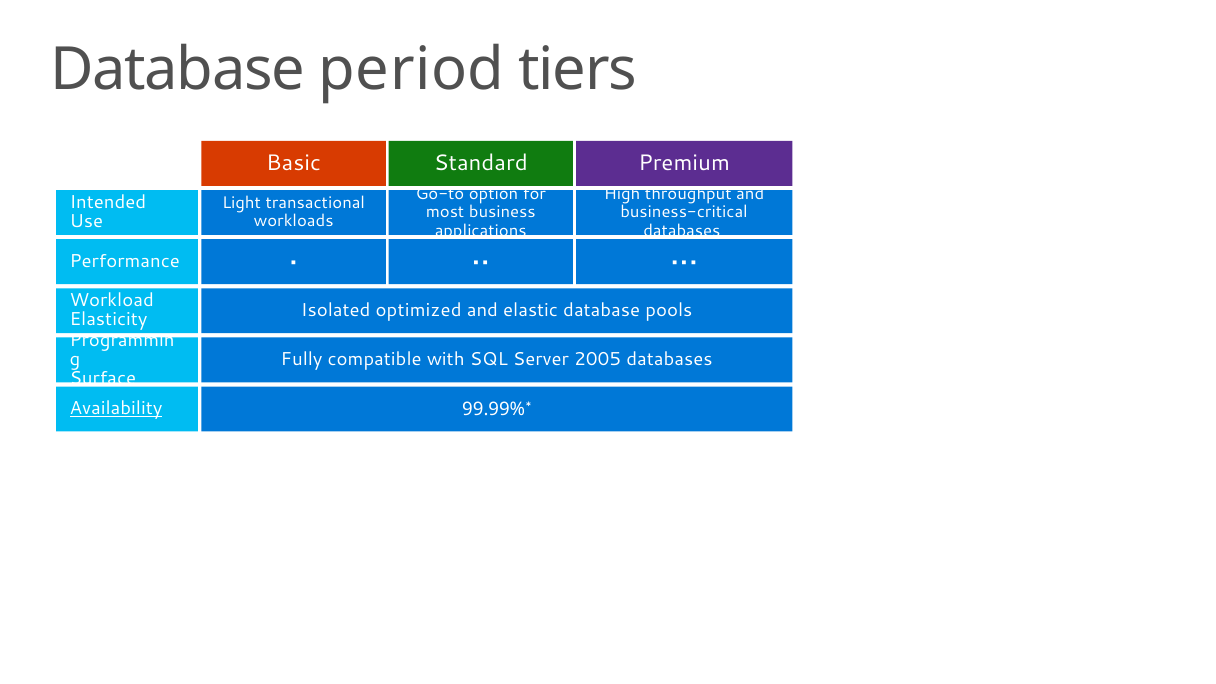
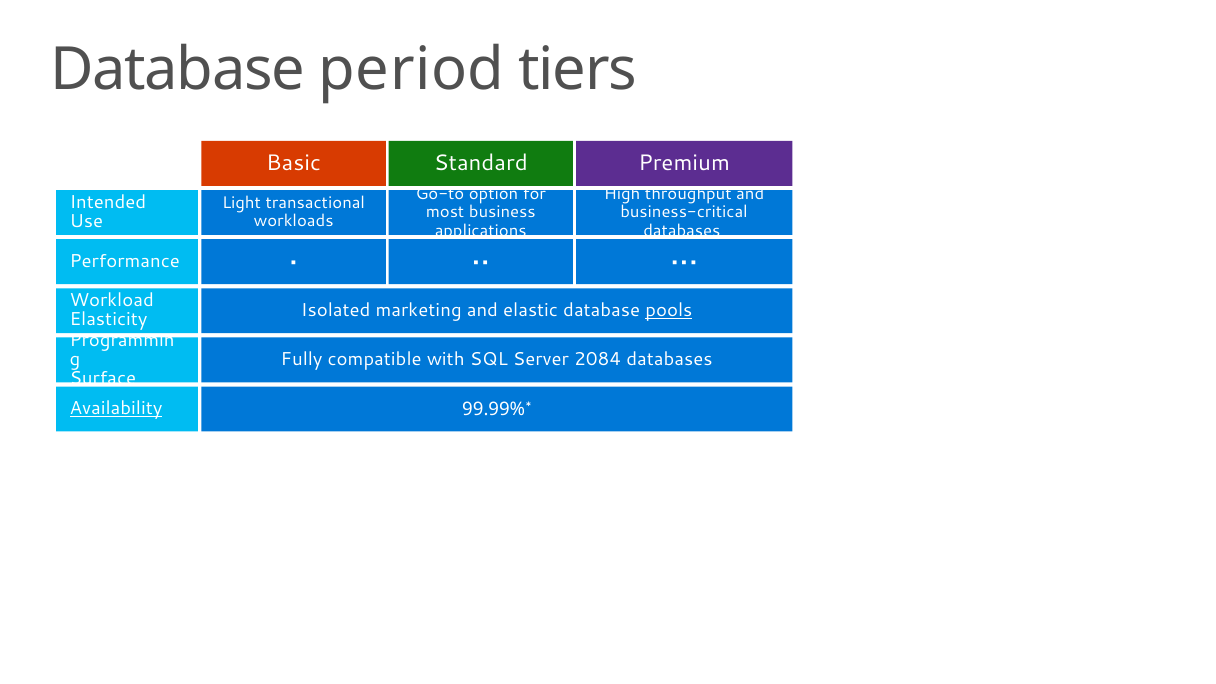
optimized: optimized -> marketing
pools underline: none -> present
2005: 2005 -> 2084
